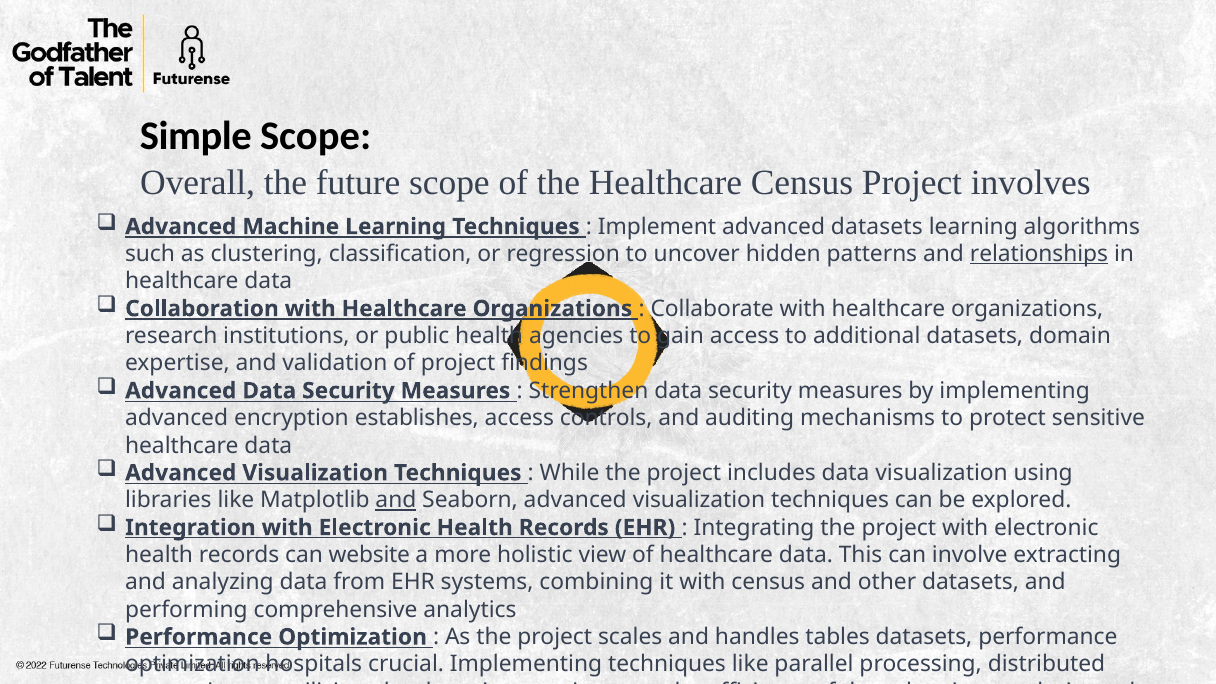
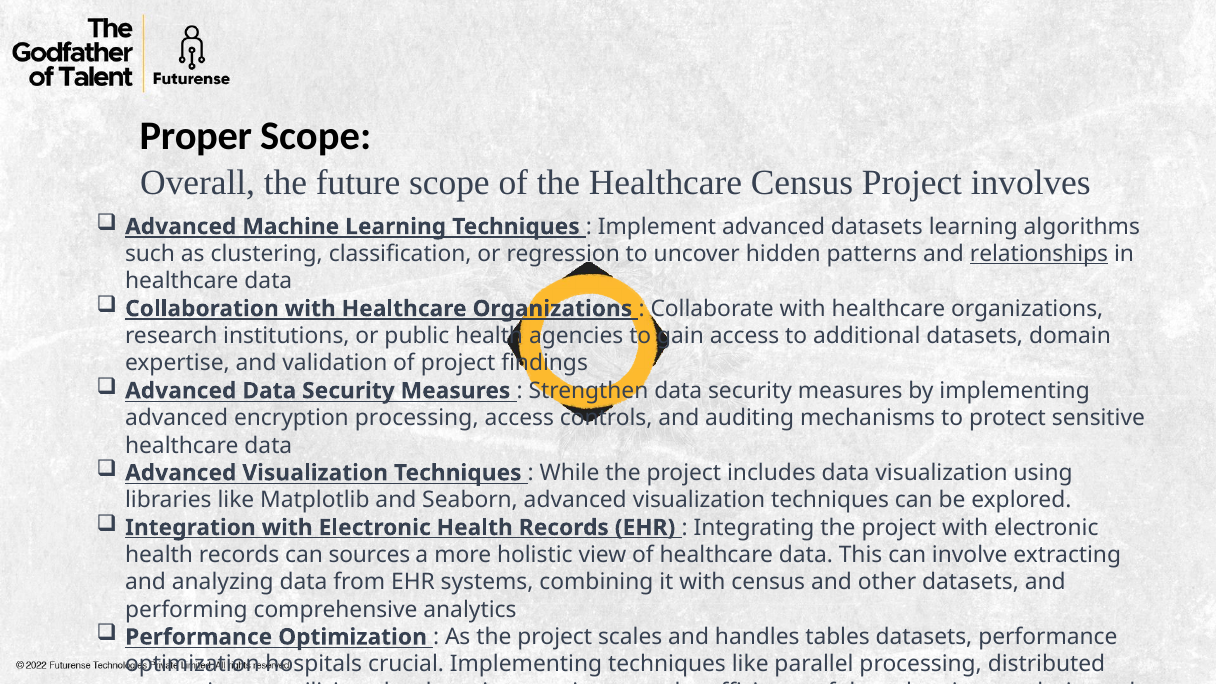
Simple: Simple -> Proper
encryption establishes: establishes -> processing
and at (396, 500) underline: present -> none
website: website -> sources
